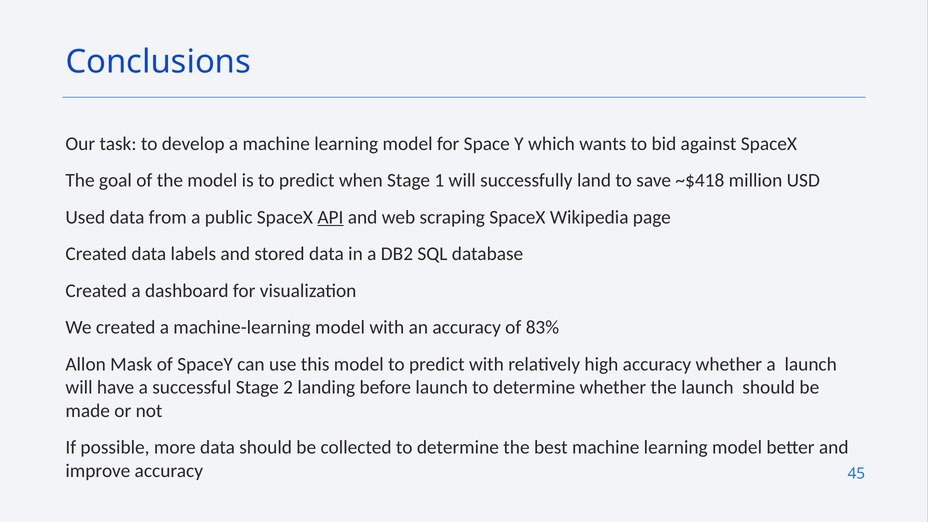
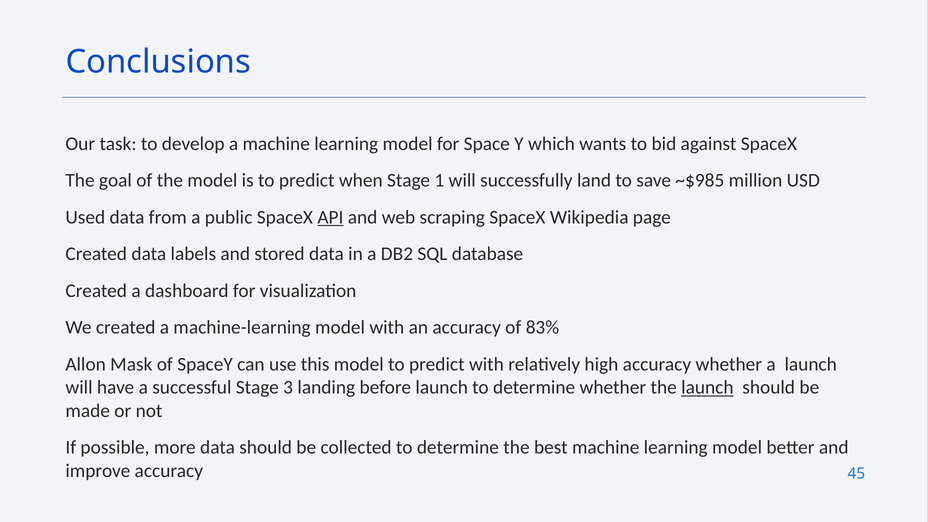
~$418: ~$418 -> ~$985
2: 2 -> 3
launch at (707, 388) underline: none -> present
